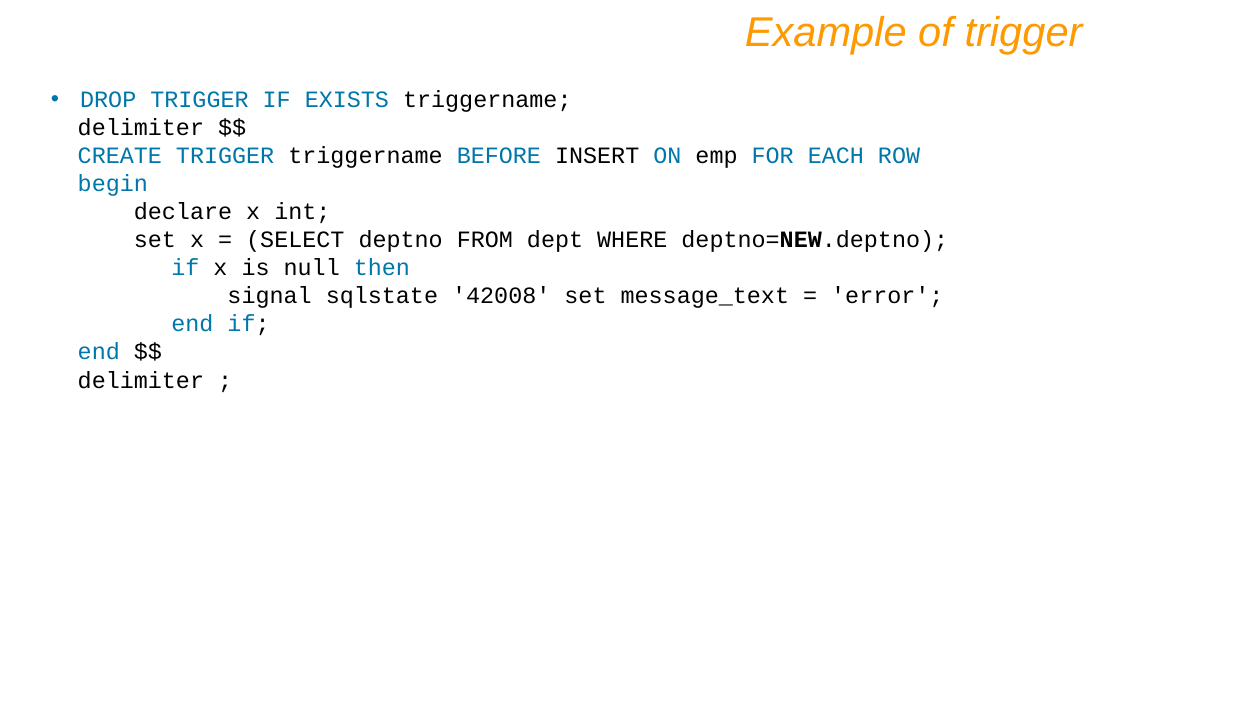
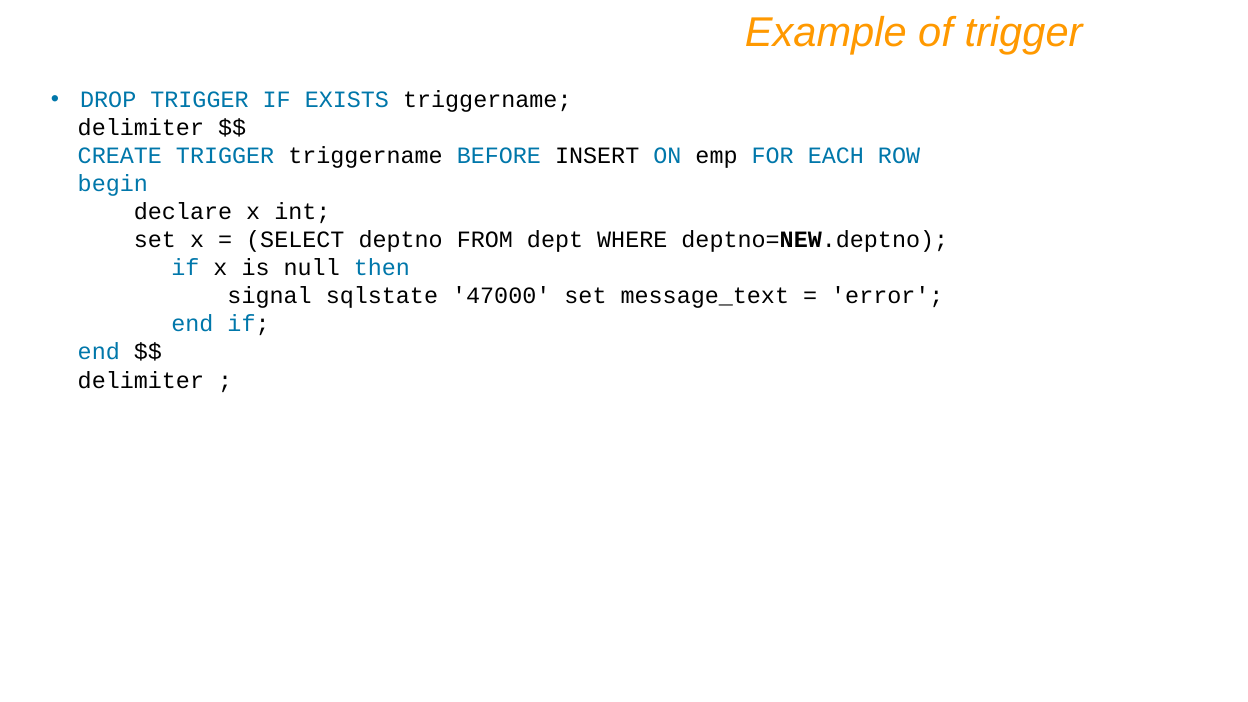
42008: 42008 -> 47000
